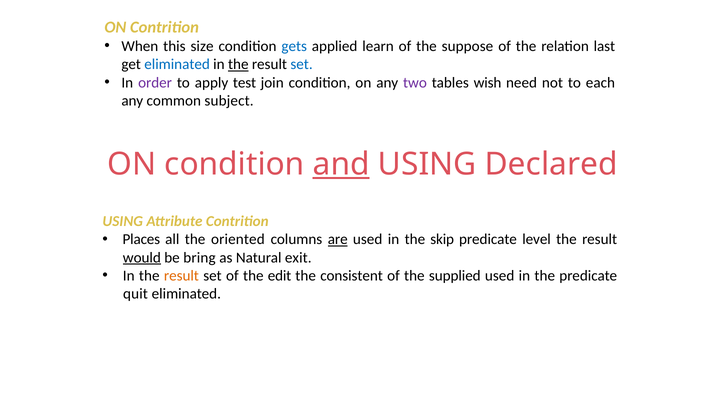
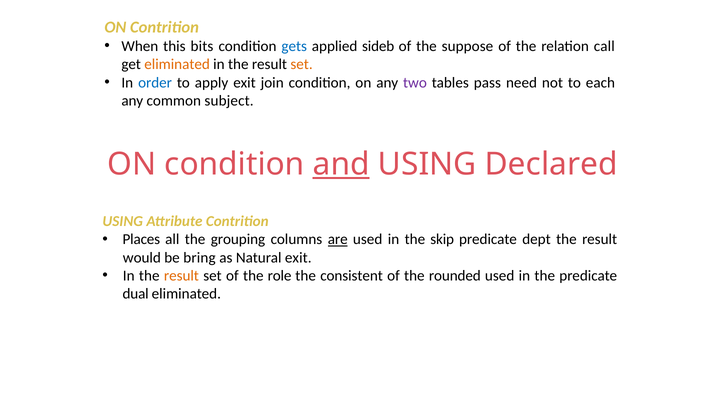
size: size -> bits
learn: learn -> sideb
last: last -> call
eliminated at (177, 64) colour: blue -> orange
the at (238, 64) underline: present -> none
set at (302, 64) colour: blue -> orange
order colour: purple -> blue
apply test: test -> exit
wish: wish -> pass
oriented: oriented -> grouping
level: level -> dept
would underline: present -> none
edit: edit -> role
supplied: supplied -> rounded
quit: quit -> dual
